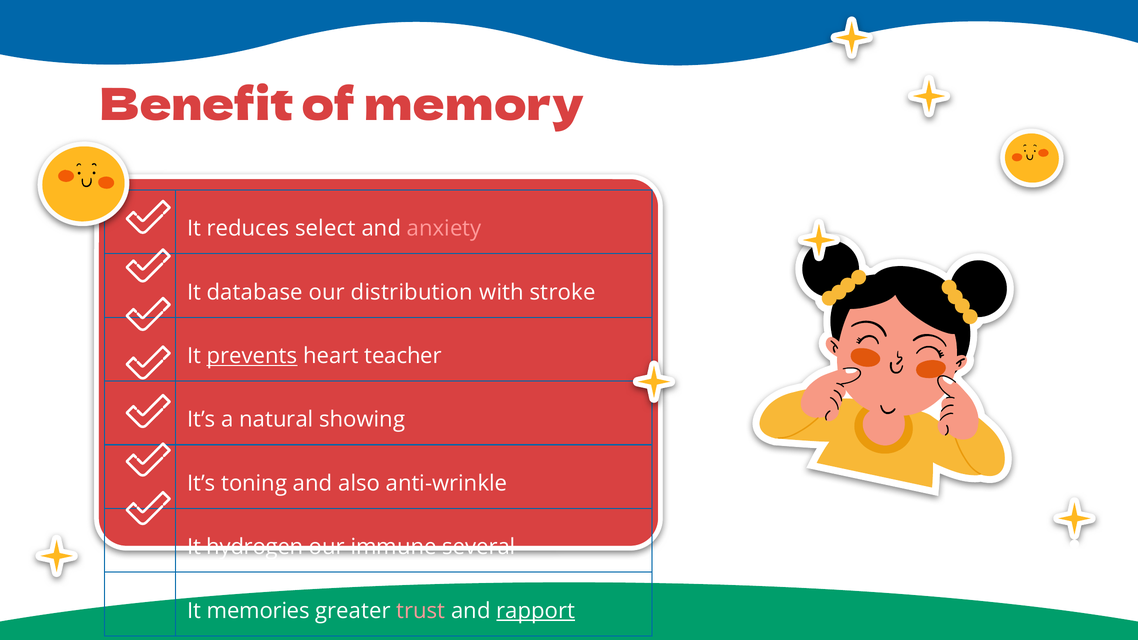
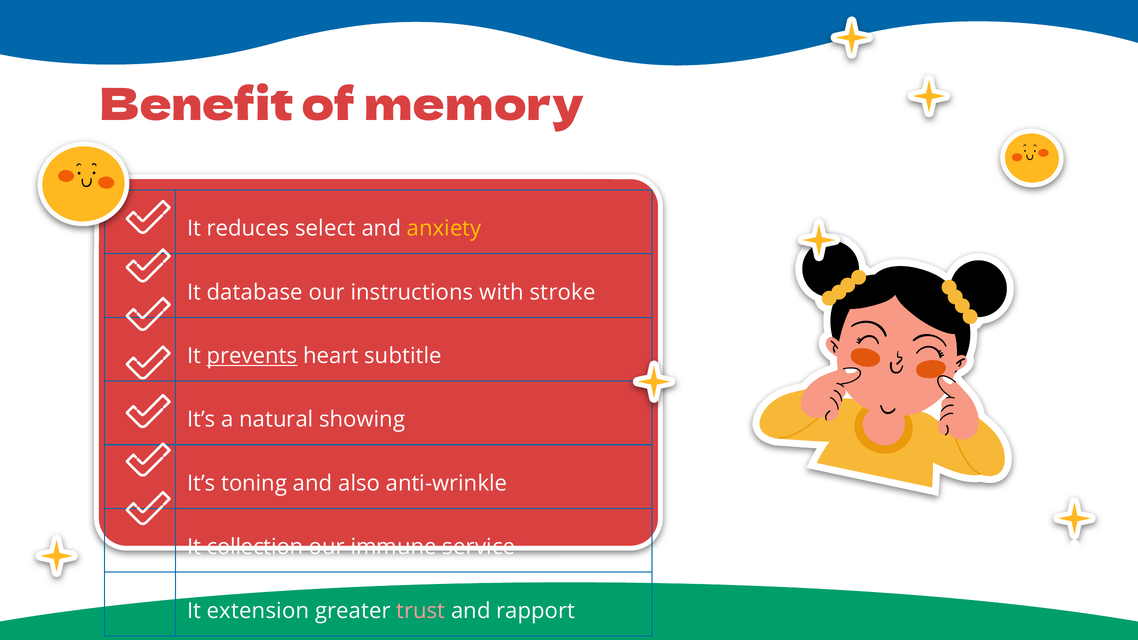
anxiety colour: pink -> yellow
distribution: distribution -> instructions
teacher: teacher -> subtitle
hydrogen: hydrogen -> collection
several: several -> service
memories: memories -> extension
rapport underline: present -> none
